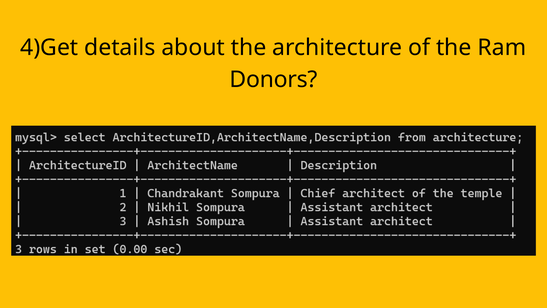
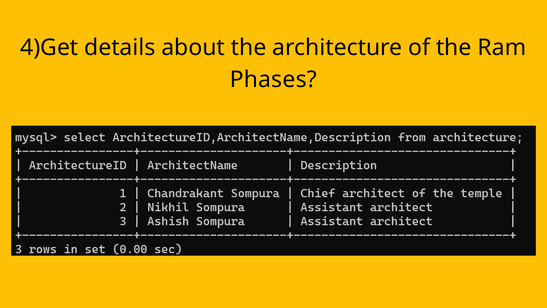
Donors: Donors -> Phases
